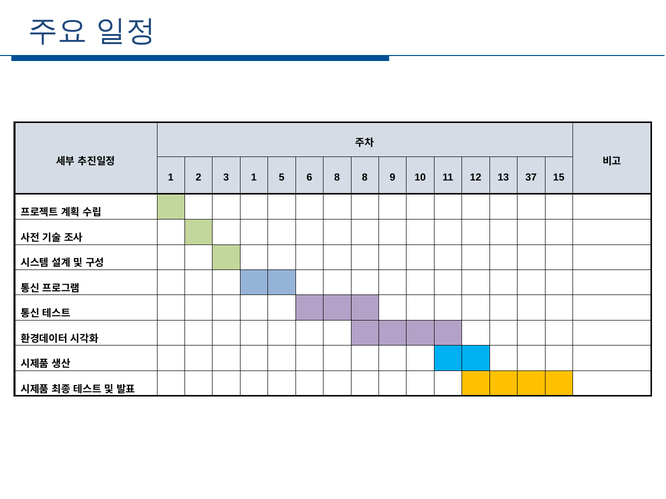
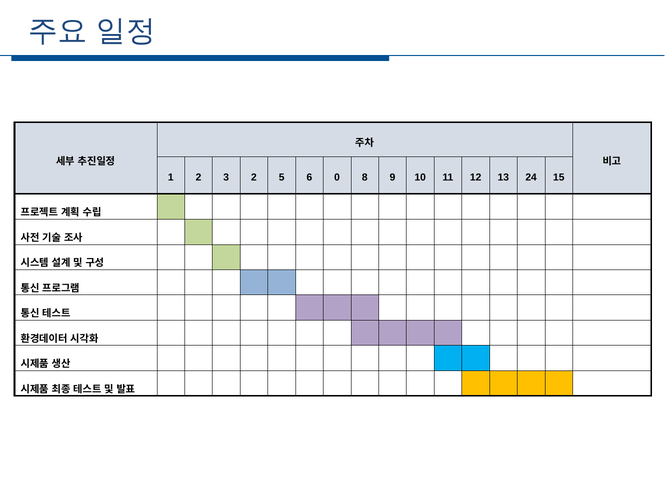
3 1: 1 -> 2
6 8: 8 -> 0
37: 37 -> 24
